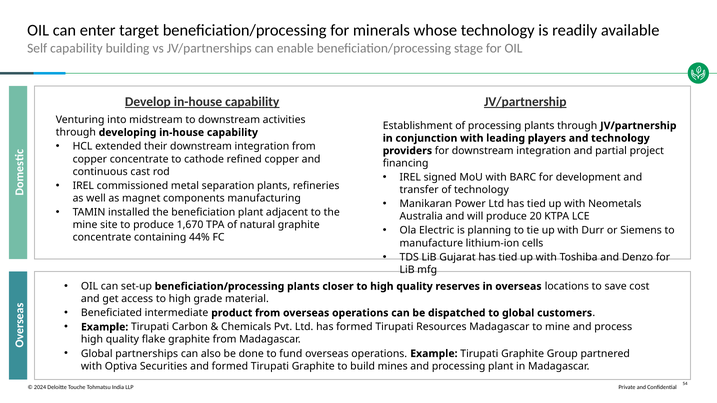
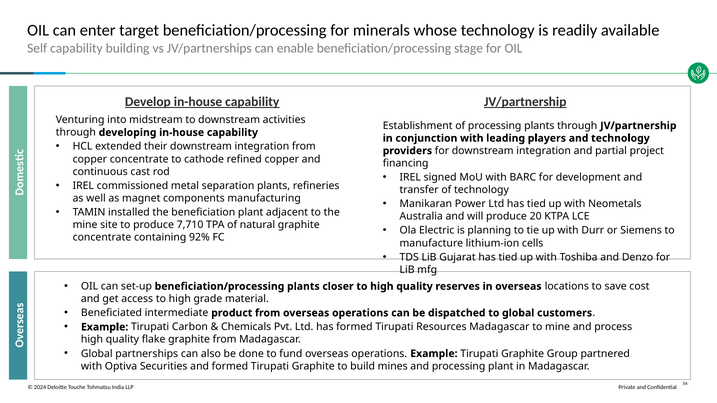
1,670: 1,670 -> 7,710
44%: 44% -> 92%
